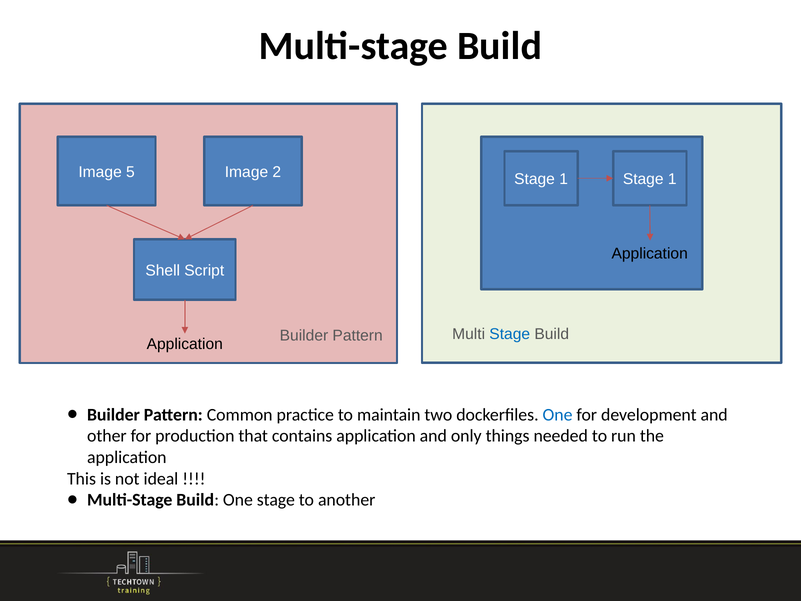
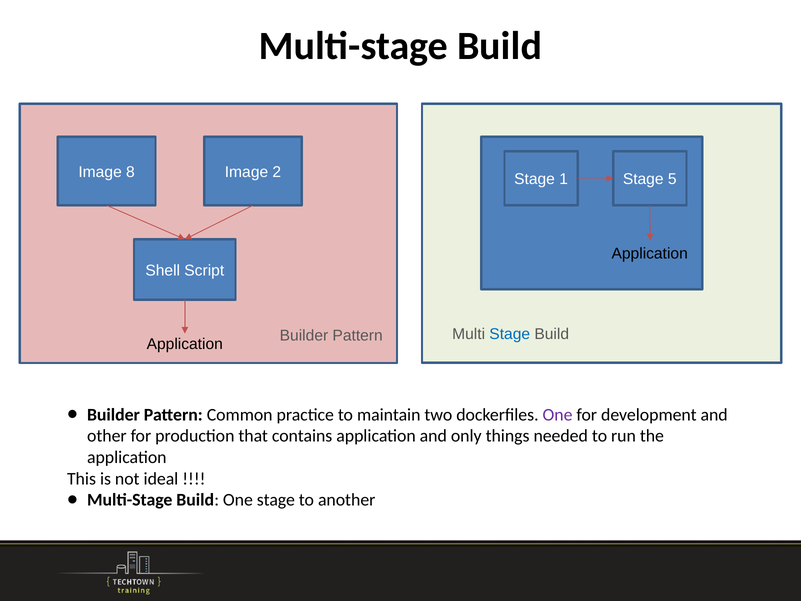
5: 5 -> 8
2 Stage 1: 1 -> 5
One at (558, 414) colour: blue -> purple
